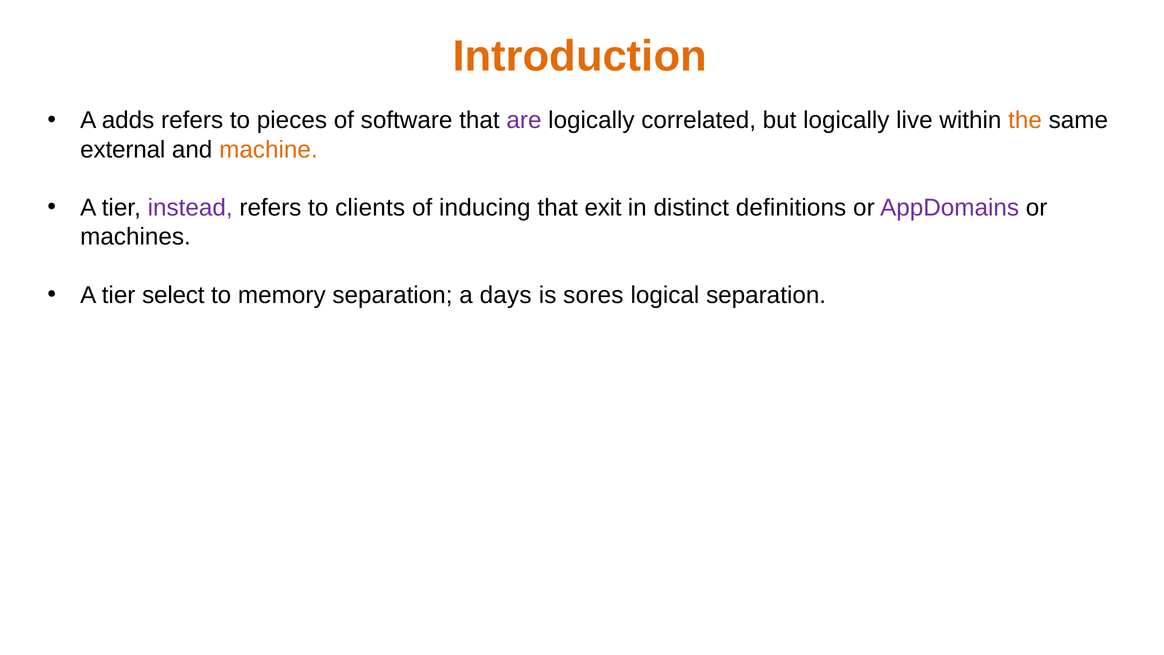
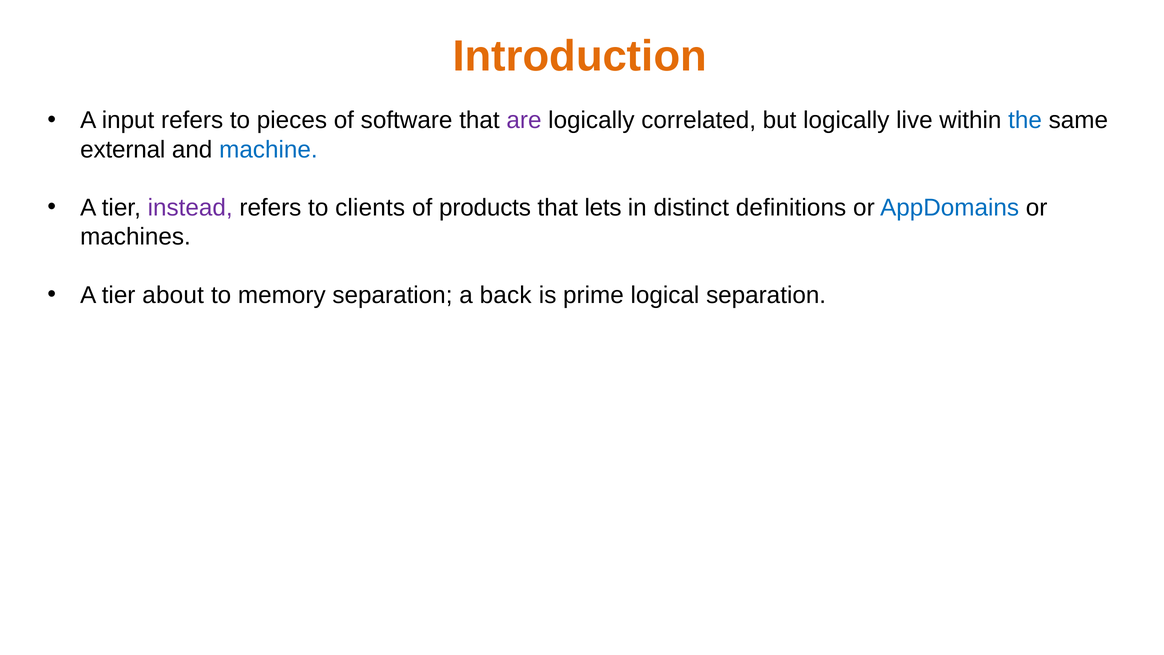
adds: adds -> input
the colour: orange -> blue
machine colour: orange -> blue
inducing: inducing -> products
exit: exit -> lets
AppDomains colour: purple -> blue
select: select -> about
days: days -> back
sores: sores -> prime
